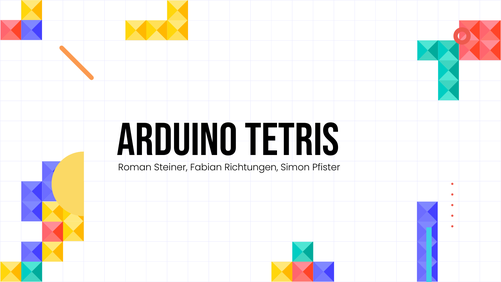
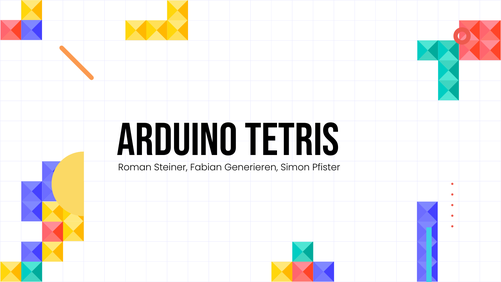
Richtungen: Richtungen -> Generieren
